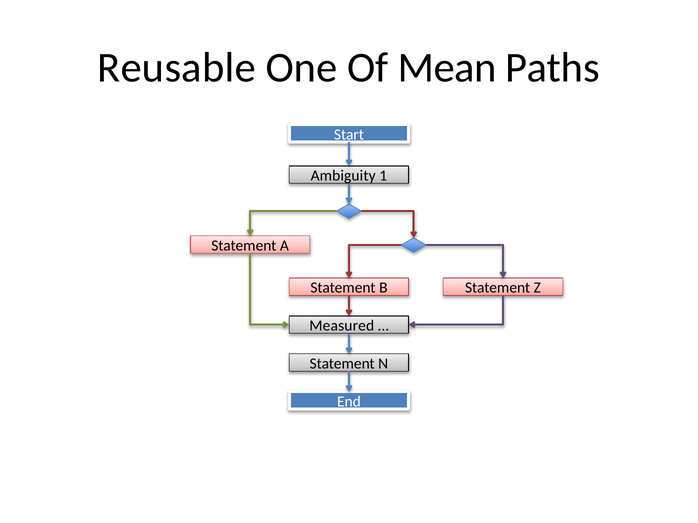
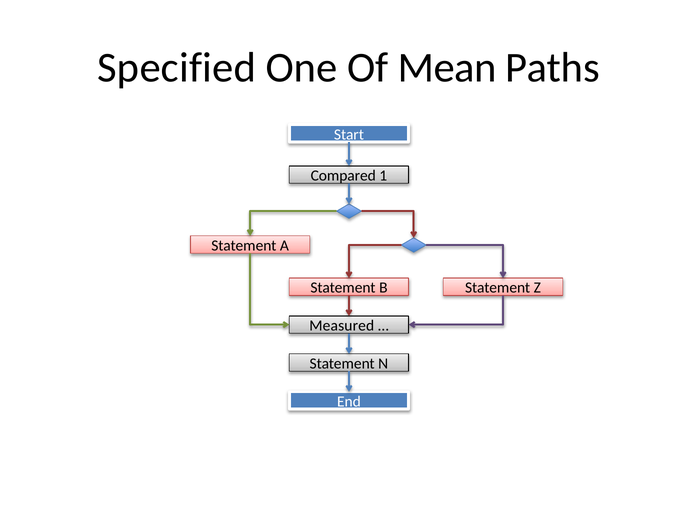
Reusable: Reusable -> Specified
Ambiguity: Ambiguity -> Compared
